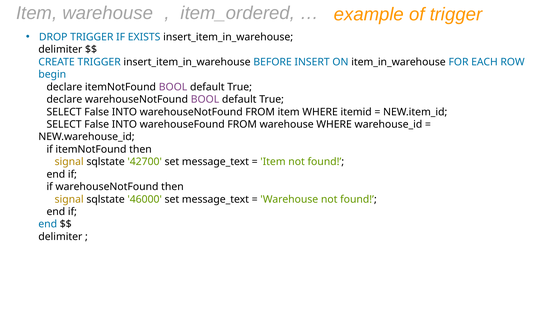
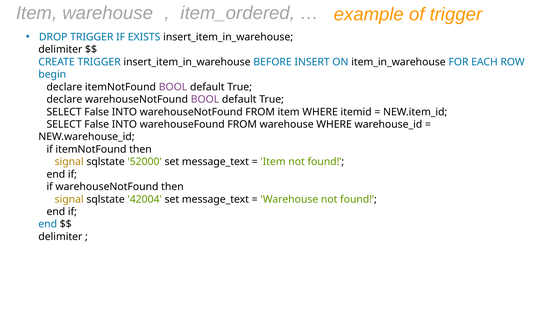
42700: 42700 -> 52000
46000: 46000 -> 42004
